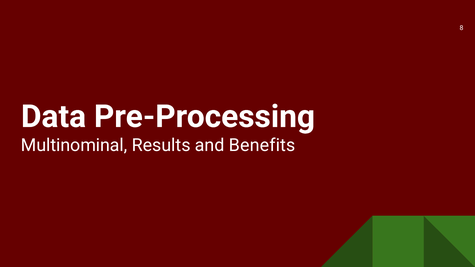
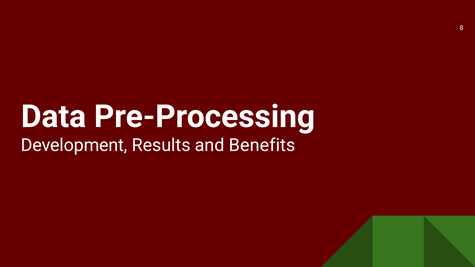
Multinominal: Multinominal -> Development
